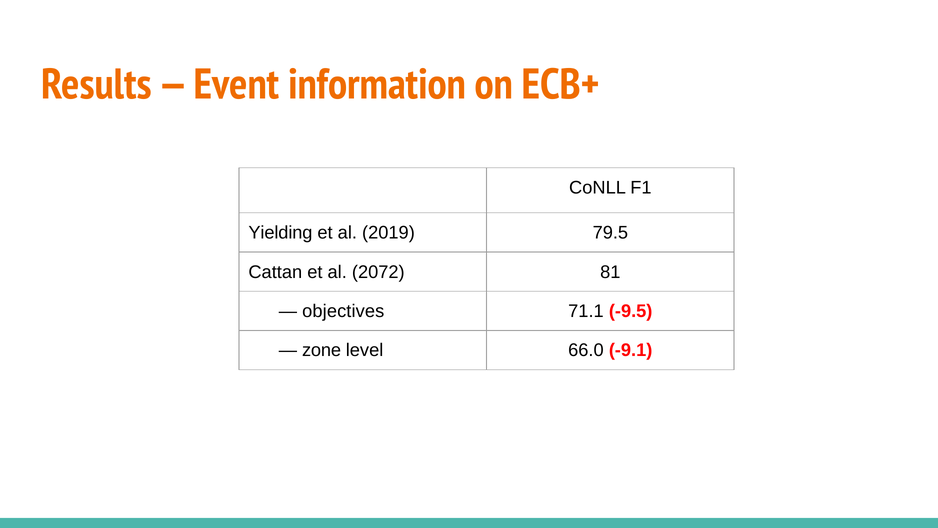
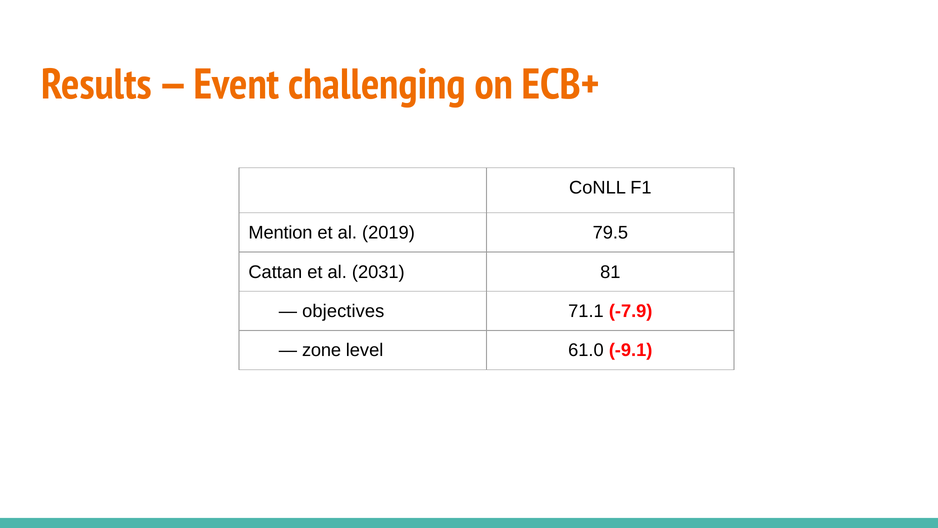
information: information -> challenging
Yielding: Yielding -> Mention
2072: 2072 -> 2031
-9.5: -9.5 -> -7.9
66.0: 66.0 -> 61.0
